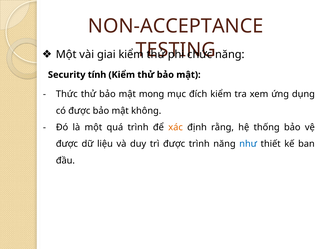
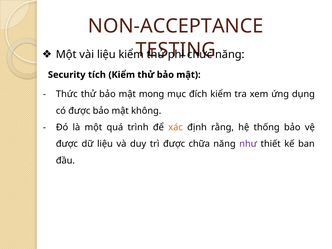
vài giai: giai -> liệu
tính: tính -> tích
được trình: trình -> chữa
như colour: blue -> purple
